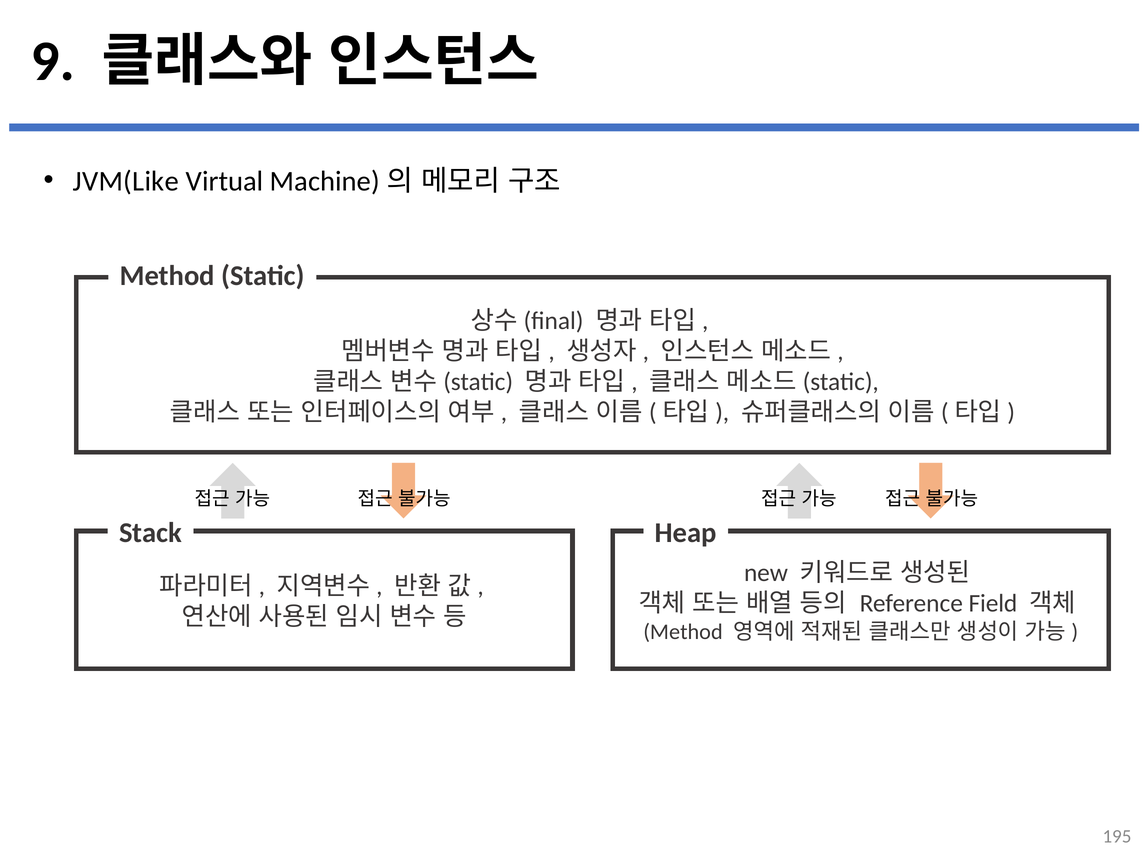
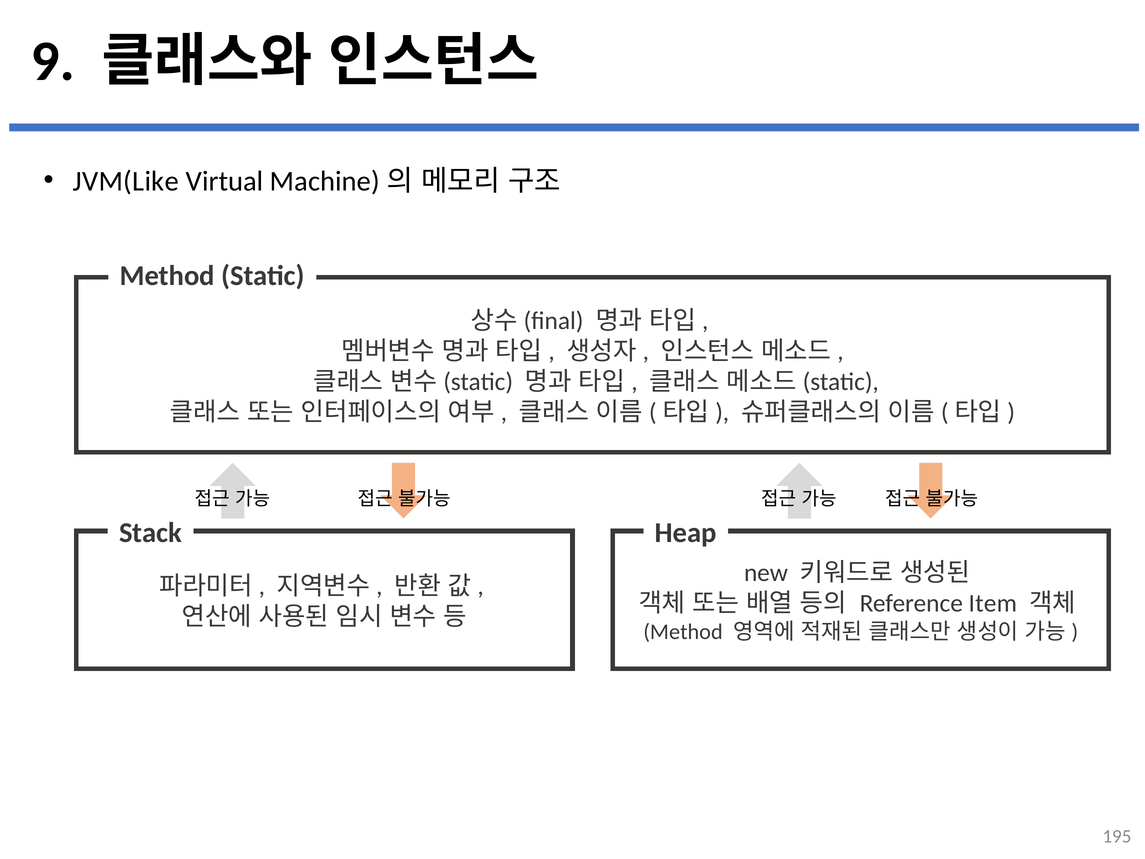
Field: Field -> Item
